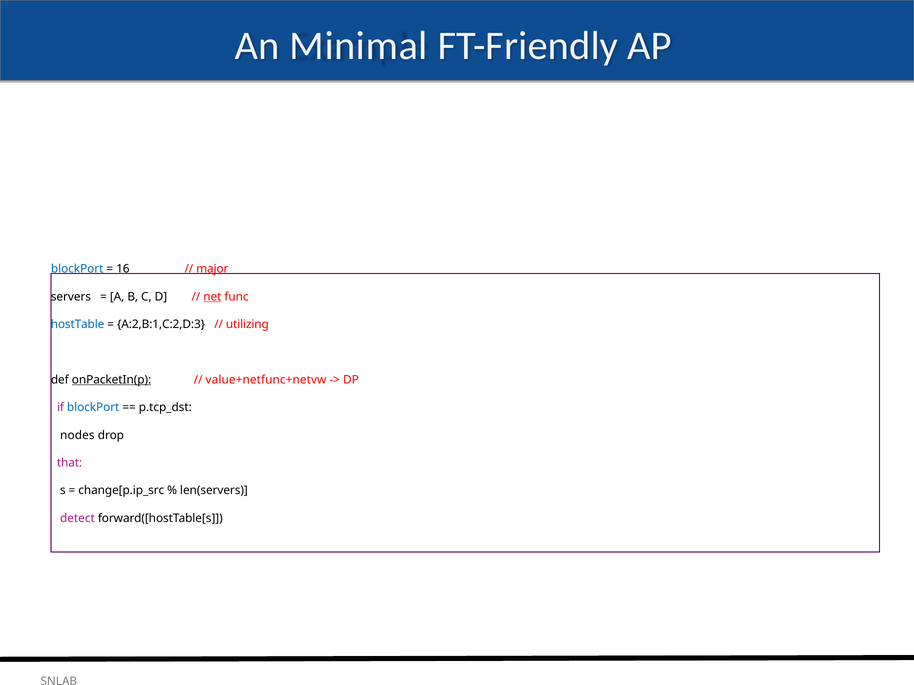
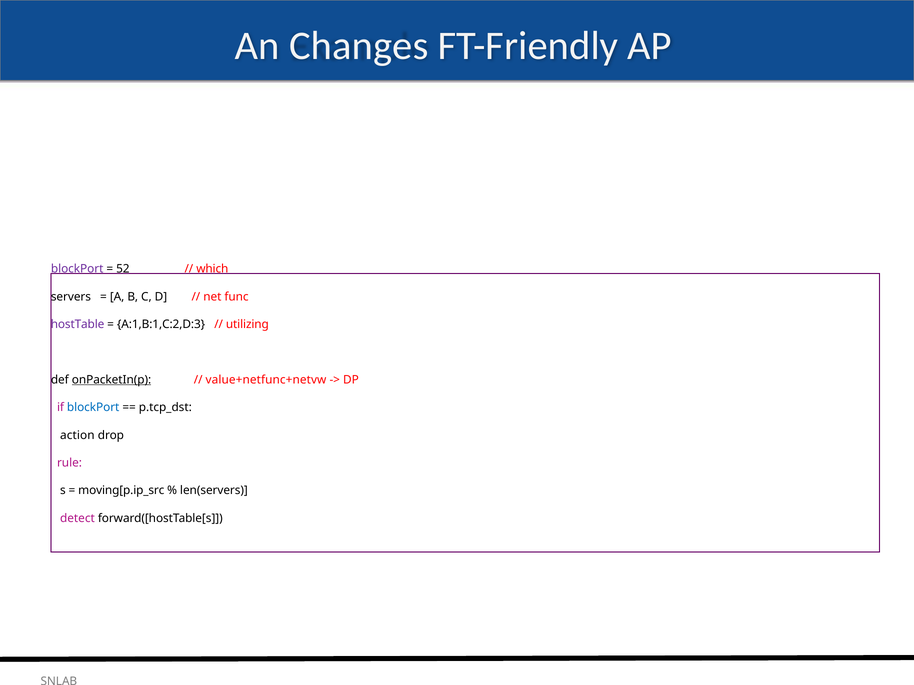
Minimal: Minimal -> Changes
blockPort at (77, 269) colour: blue -> purple
16: 16 -> 52
major: major -> which
net underline: present -> none
hostTable colour: blue -> purple
A:2,B:1,C:2,D:3: A:2,B:1,C:2,D:3 -> A:1,B:1,C:2,D:3
nodes: nodes -> action
that: that -> rule
change[p.ip_src: change[p.ip_src -> moving[p.ip_src
